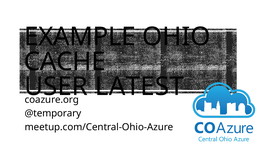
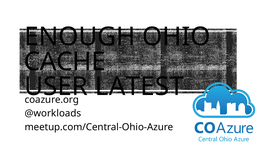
EXAMPLE: EXAMPLE -> ENOUGH
@temporary: @temporary -> @workloads
